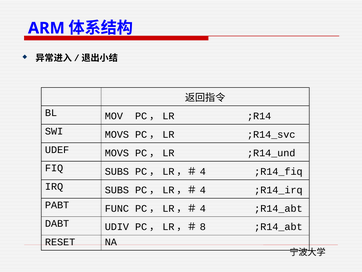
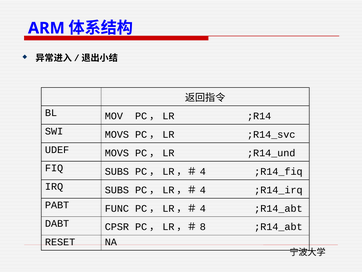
UDIV: UDIV -> CPSR
